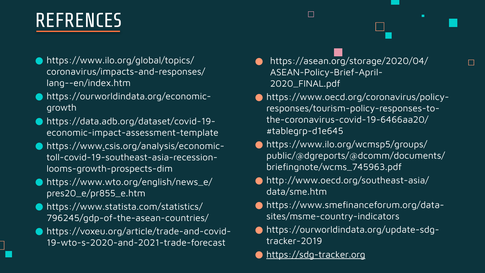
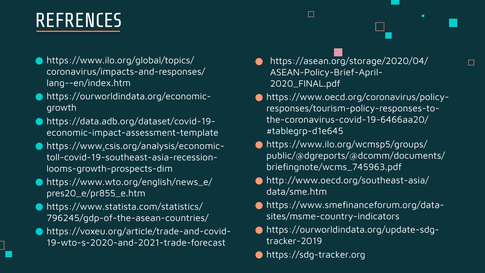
https://sdg-tracker.org underline: present -> none
